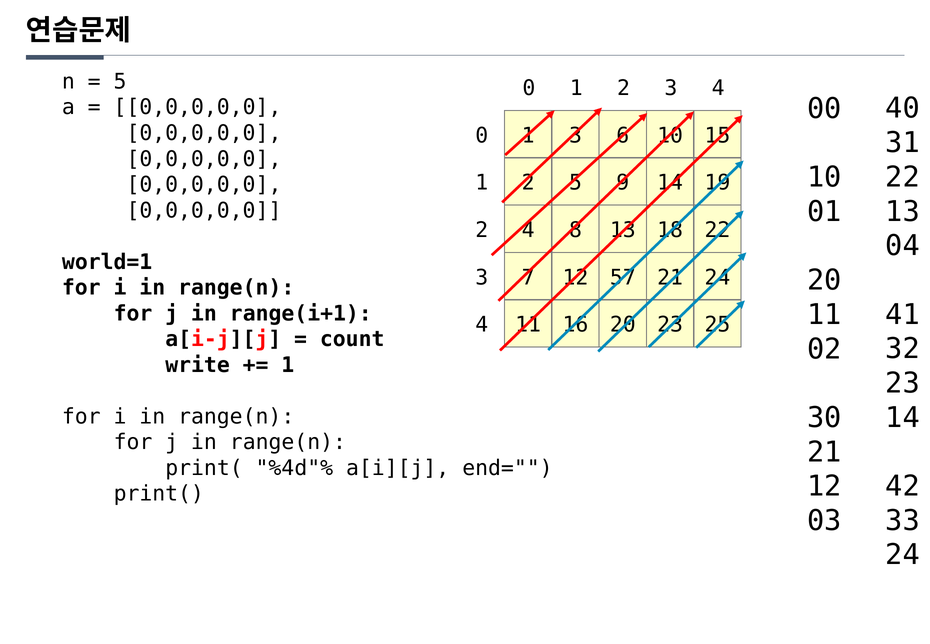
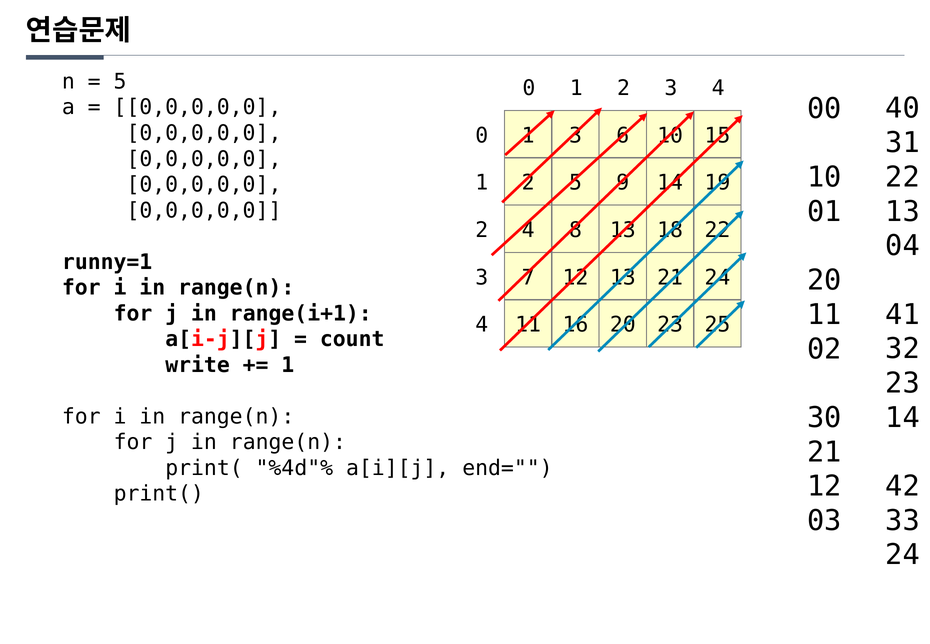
world=1: world=1 -> runny=1
12 57: 57 -> 13
